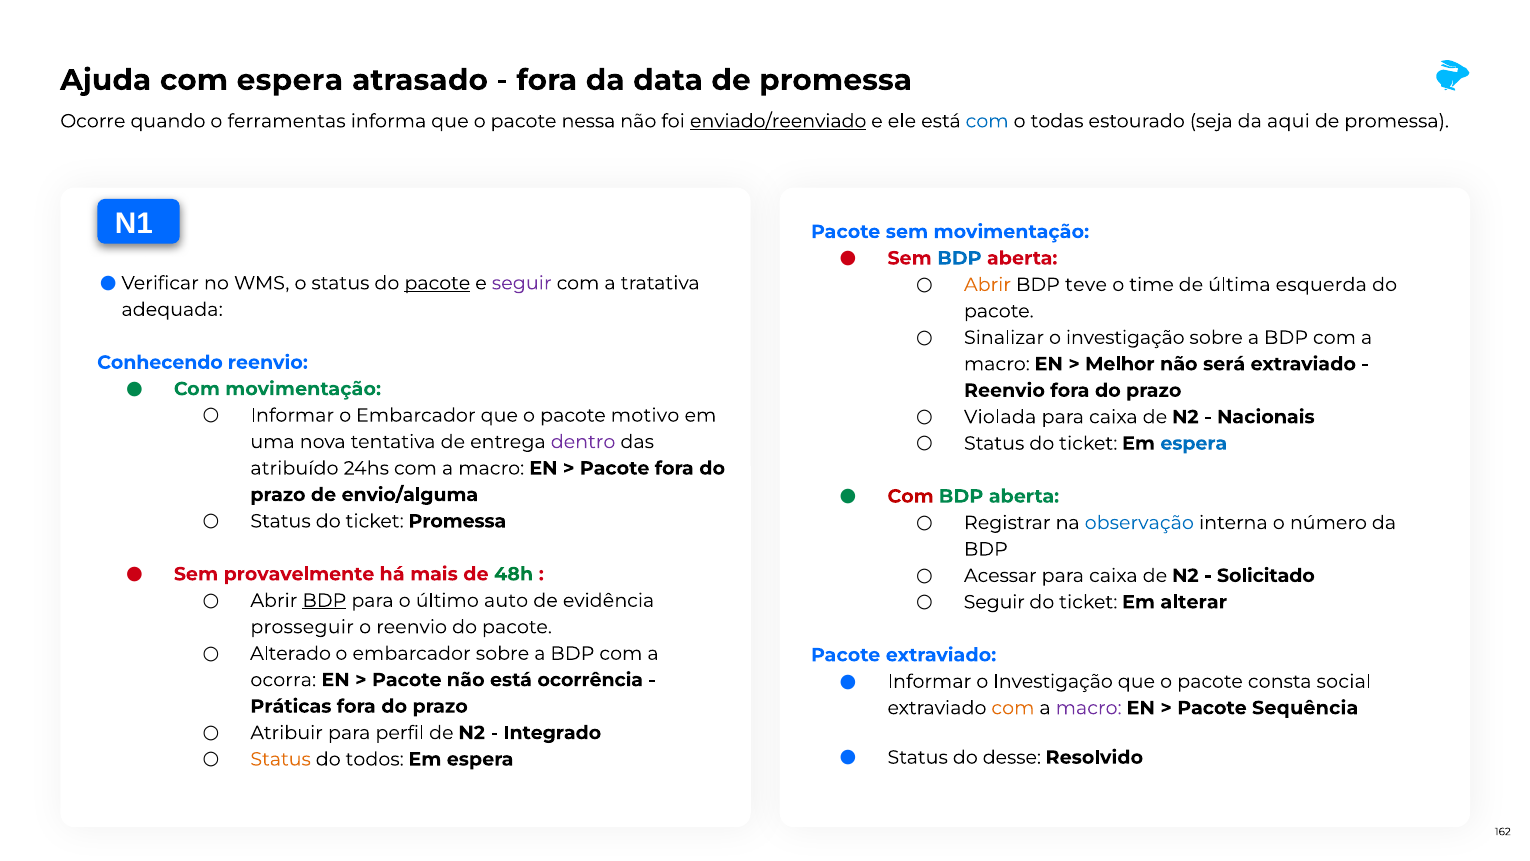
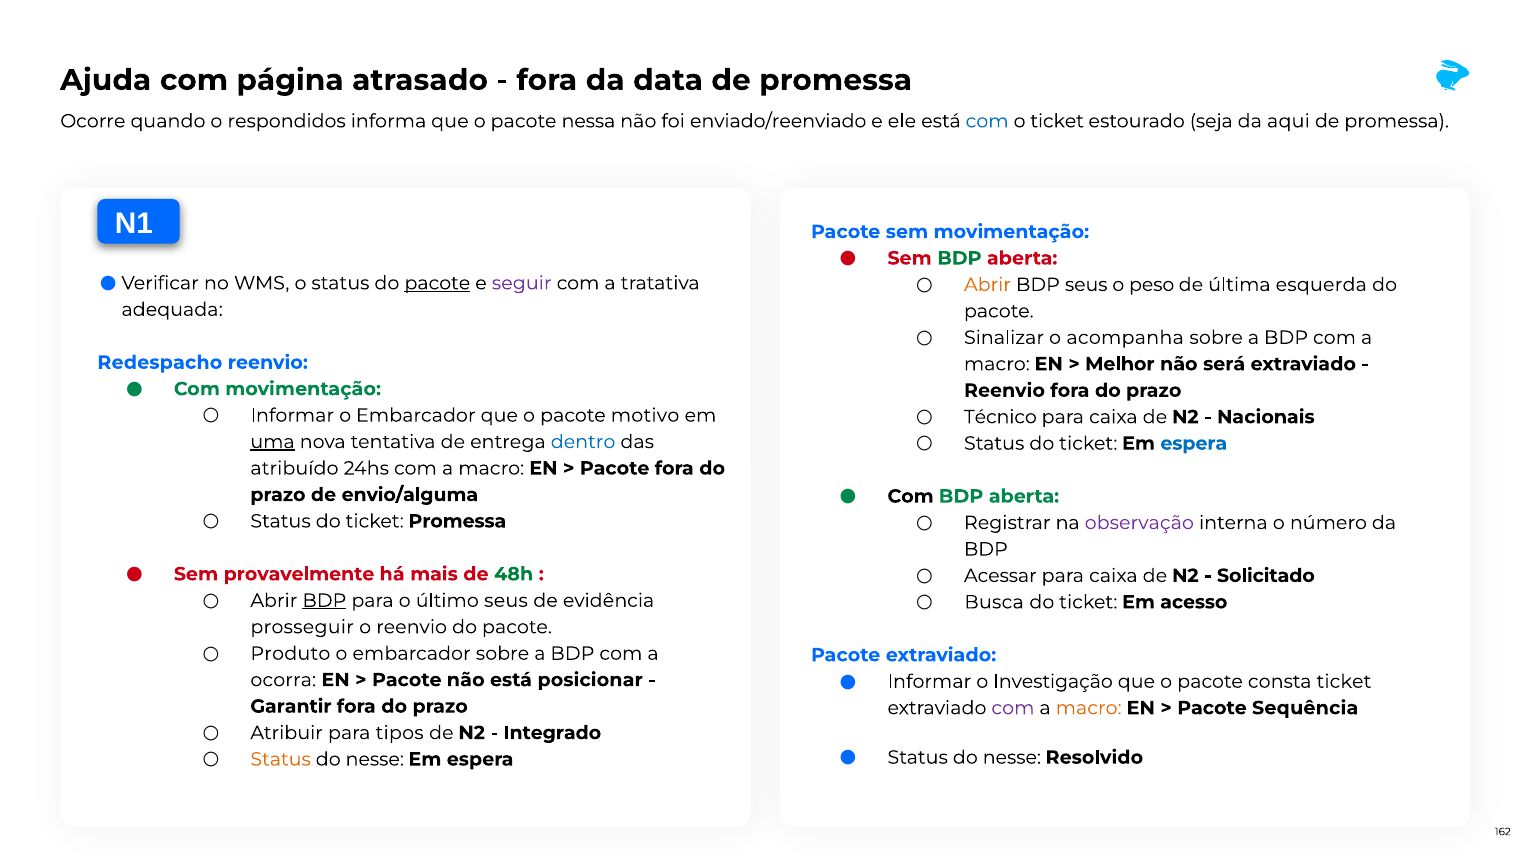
com espera: espera -> página
ferramentas: ferramentas -> respondidos
enviado/reenviado underline: present -> none
o todas: todas -> ticket
BDP at (959, 258) colour: blue -> green
BDP teve: teve -> seus
time: time -> peso
Sinalizar o investigação: investigação -> acompanha
Conhecendo: Conhecendo -> Redespacho
Violada: Violada -> Técnico
uma underline: none -> present
dentro colour: purple -> blue
Com at (911, 496) colour: red -> black
observação colour: blue -> purple
último auto: auto -> seus
Seguir at (994, 602): Seguir -> Busca
alterar: alterar -> acesso
Alterado: Alterado -> Produto
consta social: social -> ticket
ocorrência: ocorrência -> posicionar
Práticas: Práticas -> Garantir
com at (1013, 708) colour: orange -> purple
macro at (1089, 708) colour: purple -> orange
perfil: perfil -> tipos
desse at (1012, 757): desse -> nesse
todos at (375, 759): todos -> nesse
